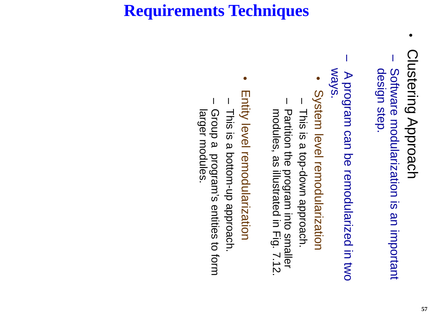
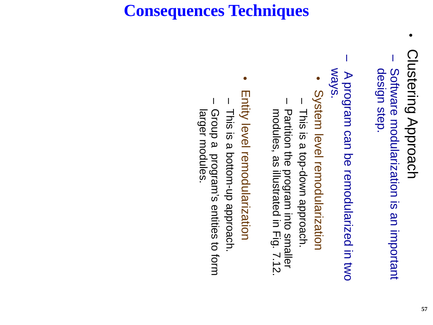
Requirements: Requirements -> Consequences
